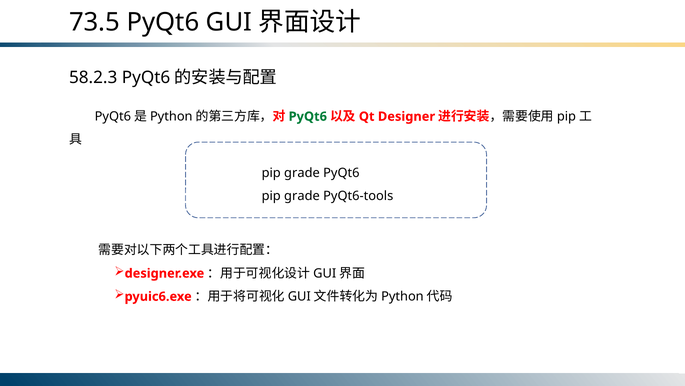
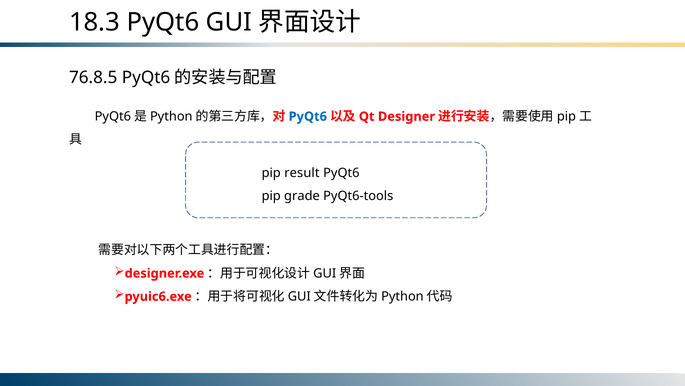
73.5: 73.5 -> 18.3
58.2.3: 58.2.3 -> 76.8.5
PyQt6 at (308, 116) colour: green -> blue
grade at (302, 173): grade -> result
